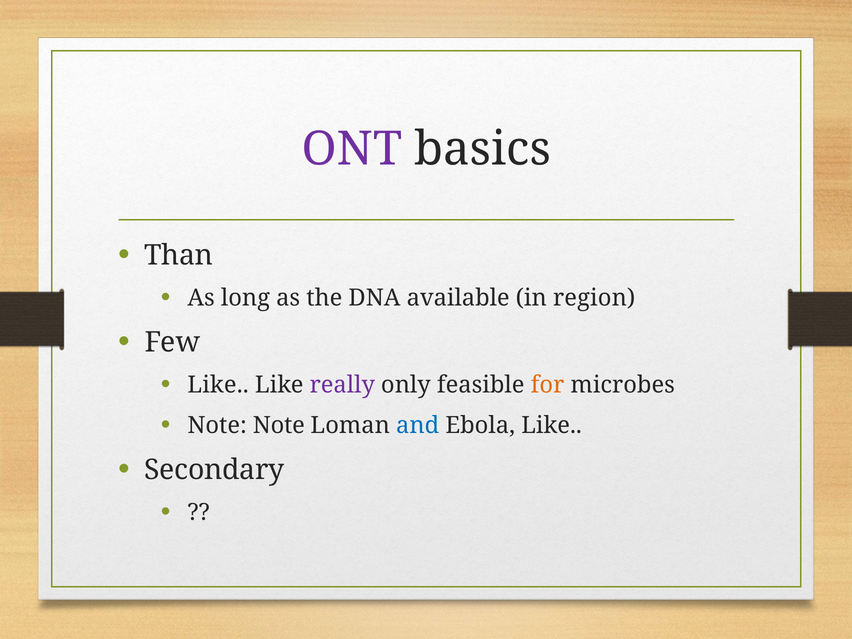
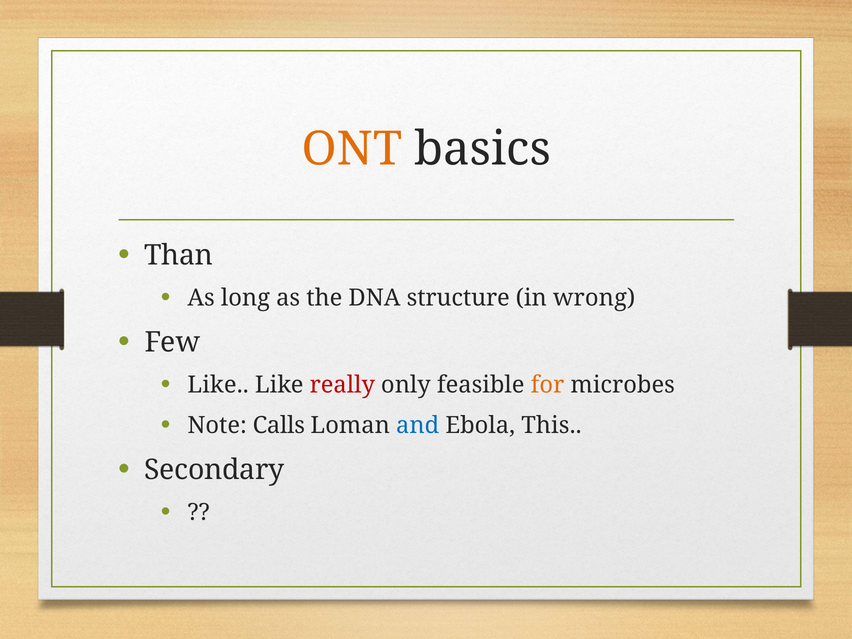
ONT colour: purple -> orange
available: available -> structure
region: region -> wrong
really colour: purple -> red
Note Note: Note -> Calls
Ebola Like: Like -> This
